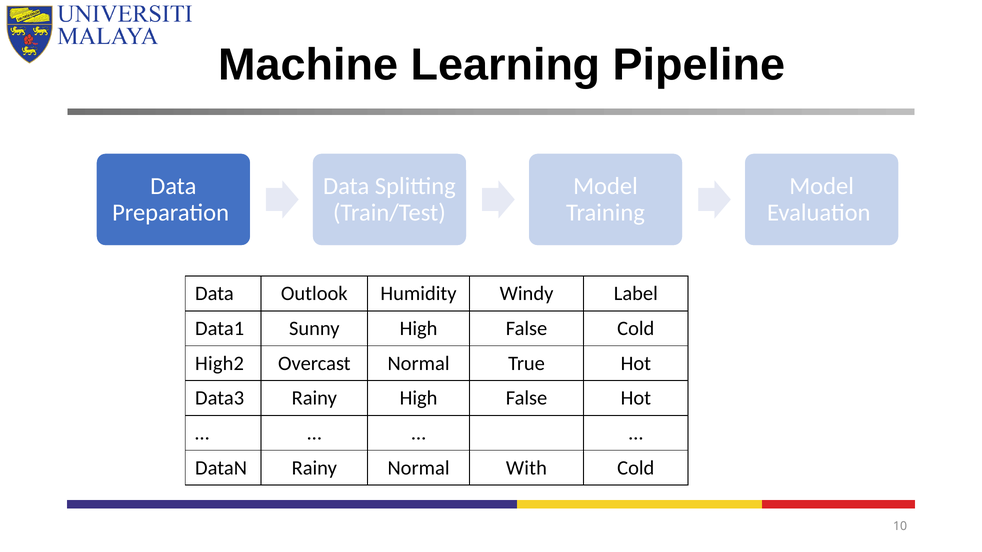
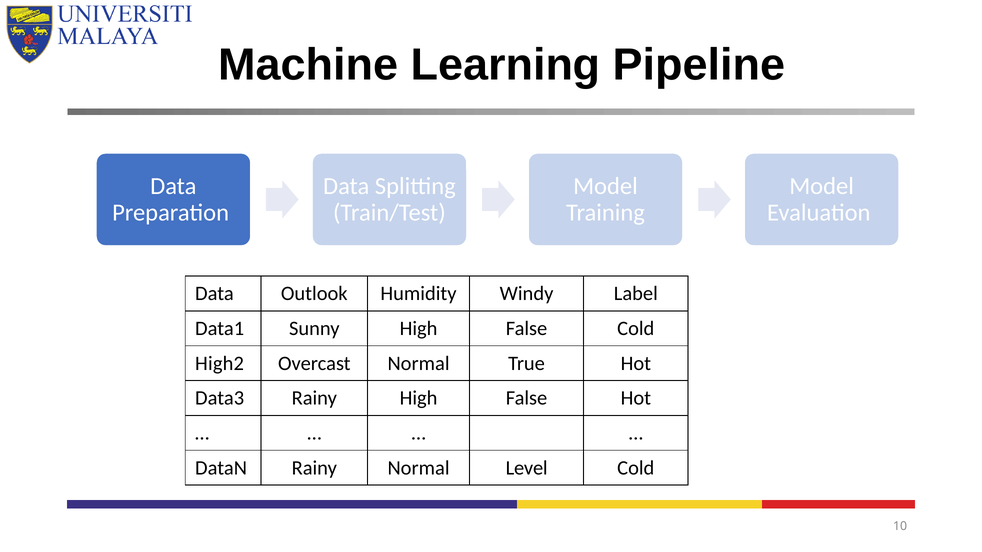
With: With -> Level
